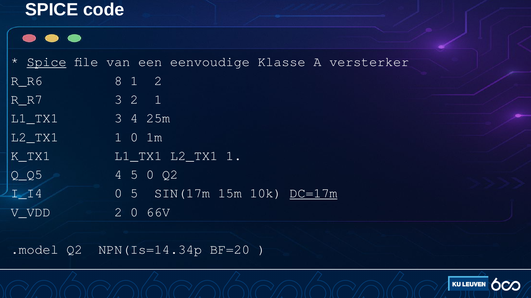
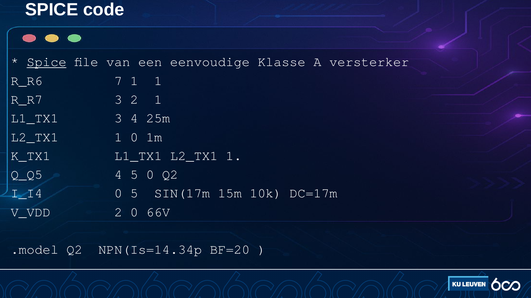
8: 8 -> 7
1 2: 2 -> 1
DC=17m underline: present -> none
